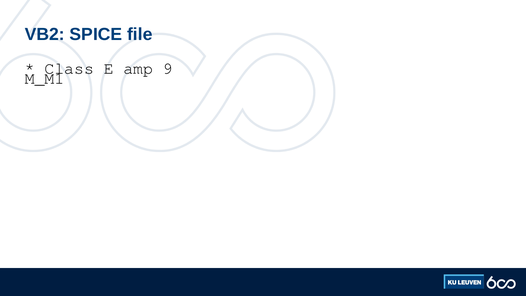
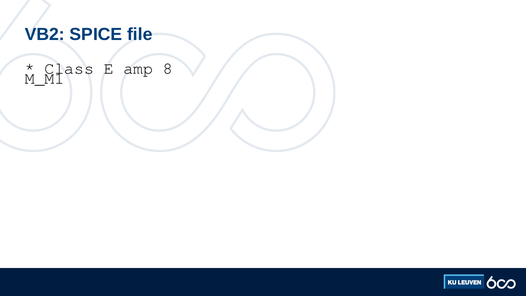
9: 9 -> 8
